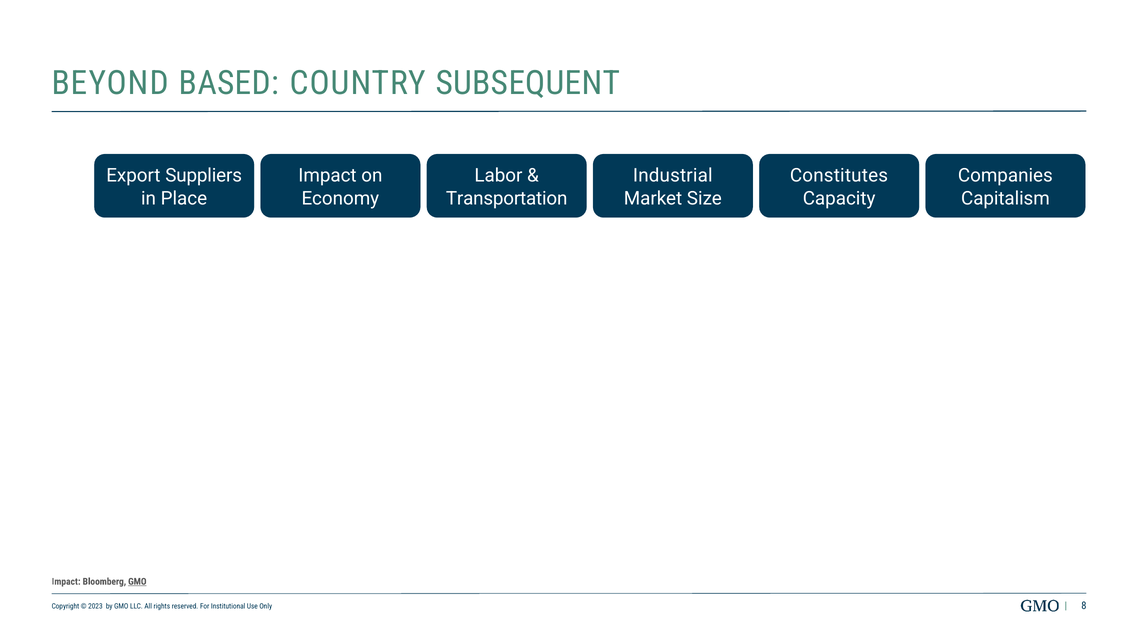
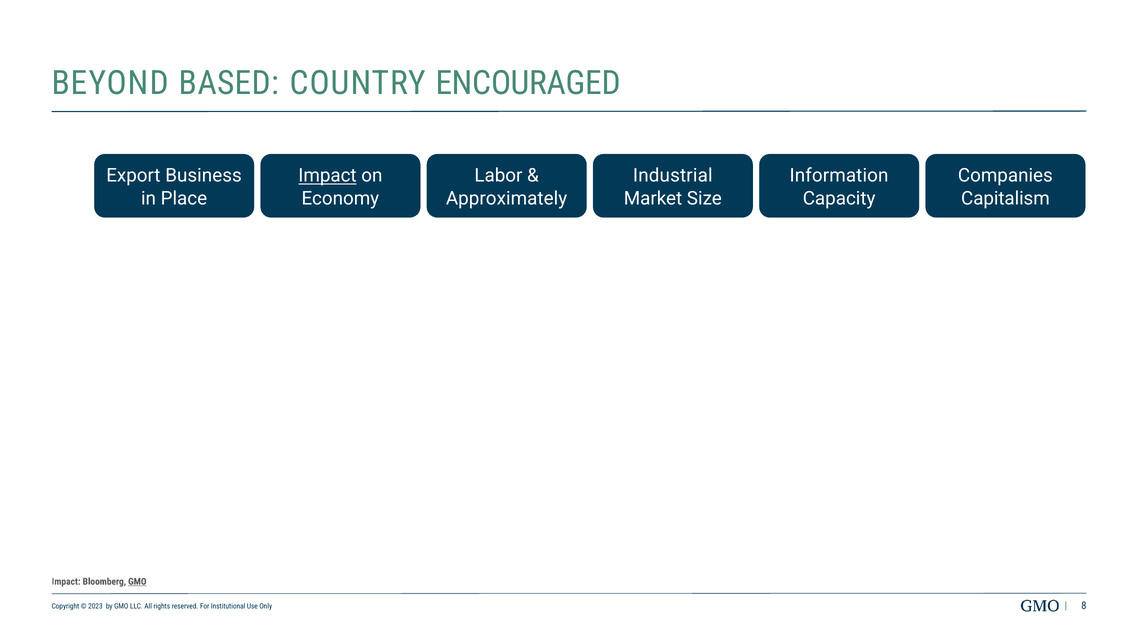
SUBSEQUENT: SUBSEQUENT -> ENCOURAGED
Suppliers: Suppliers -> Business
Impact at (327, 176) underline: none -> present
Constitutes: Constitutes -> Information
Transportation: Transportation -> Approximately
